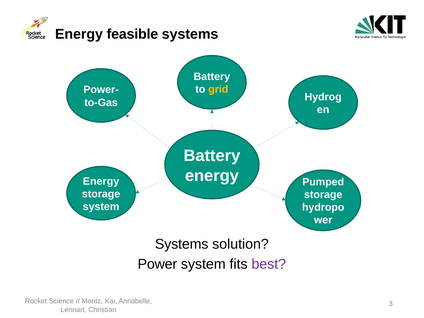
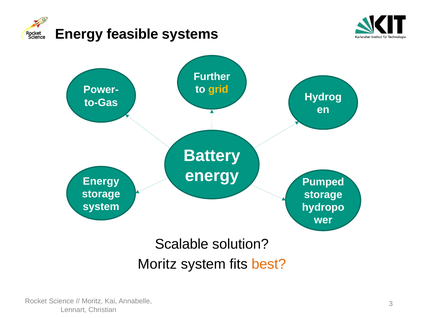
Battery at (212, 77): Battery -> Further
Systems at (182, 244): Systems -> Scalable
Power at (157, 264): Power -> Moritz
best colour: purple -> orange
